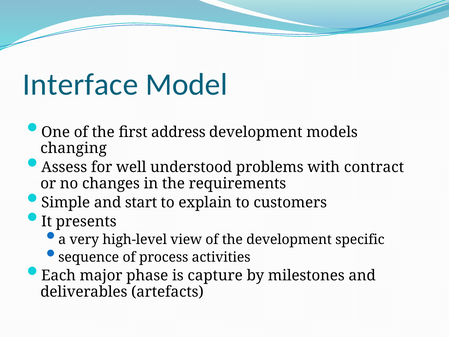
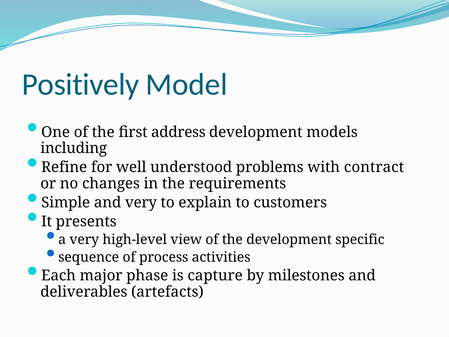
Interface: Interface -> Positively
changing: changing -> including
Assess: Assess -> Refine
and start: start -> very
